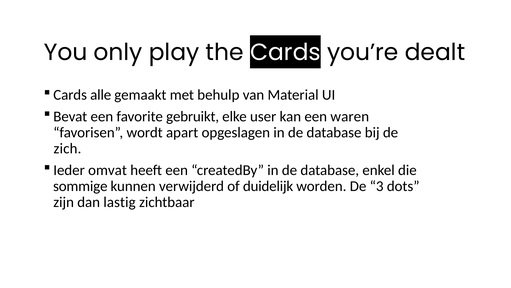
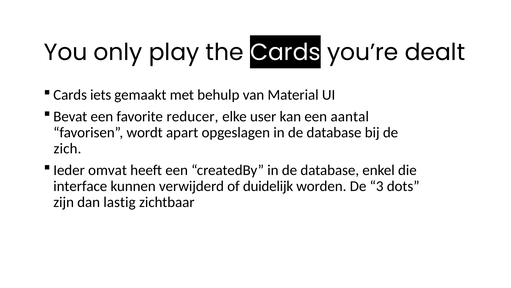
alle: alle -> iets
gebruikt: gebruikt -> reducer
waren: waren -> aantal
sommige: sommige -> interface
